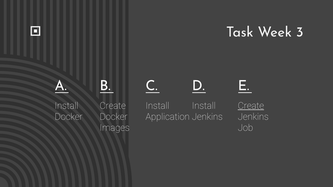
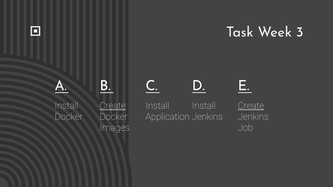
Create at (113, 106) underline: none -> present
